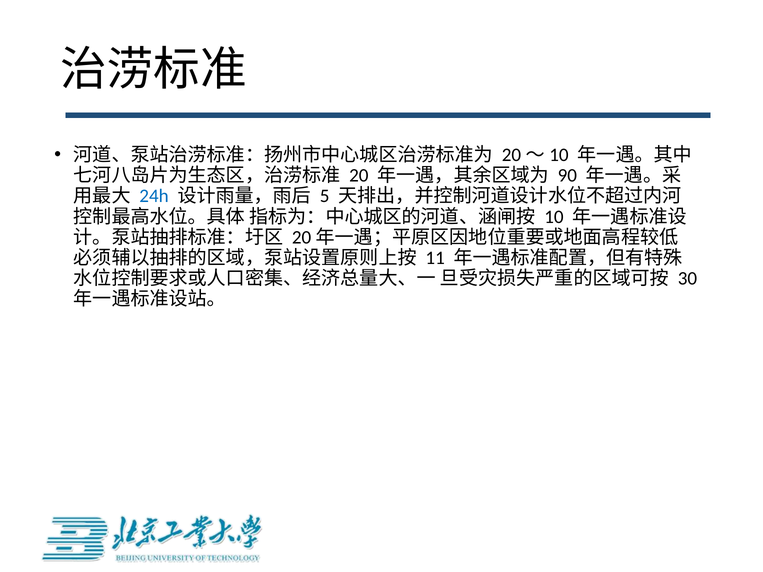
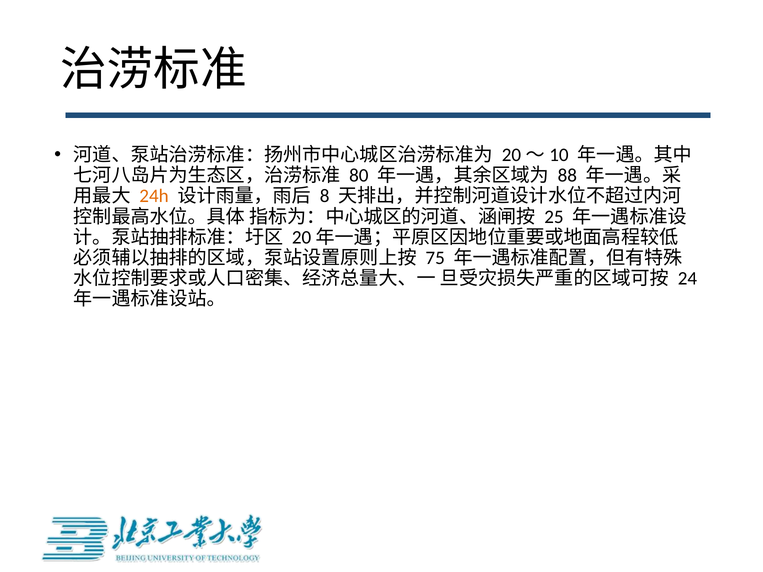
20: 20 -> 80
90: 90 -> 88
24h colour: blue -> orange
5: 5 -> 8
10: 10 -> 25
11: 11 -> 75
30: 30 -> 24
